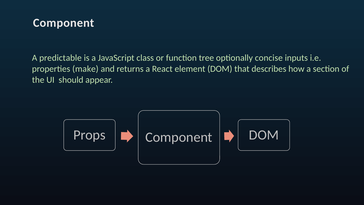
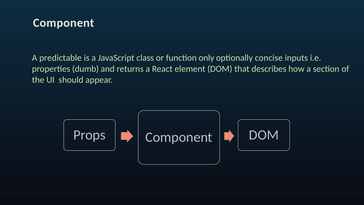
tree: tree -> only
make: make -> dumb
